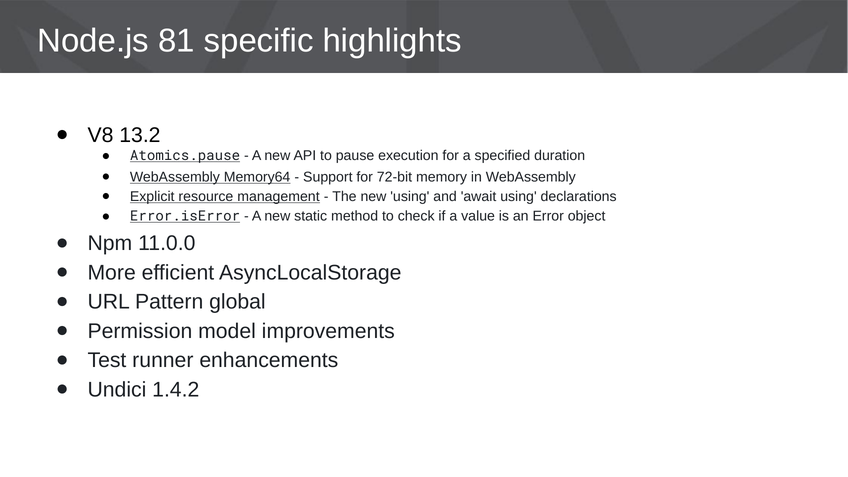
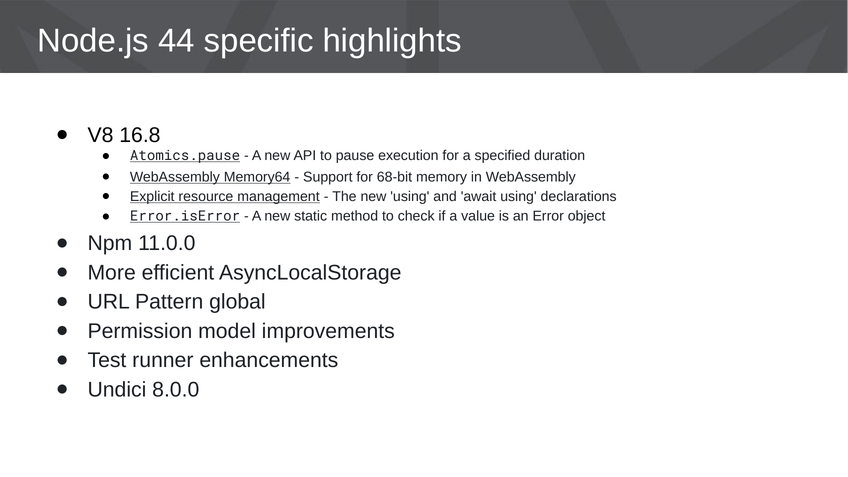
81: 81 -> 44
13.2: 13.2 -> 16.8
72-bit: 72-bit -> 68-bit
1.4.2: 1.4.2 -> 8.0.0
